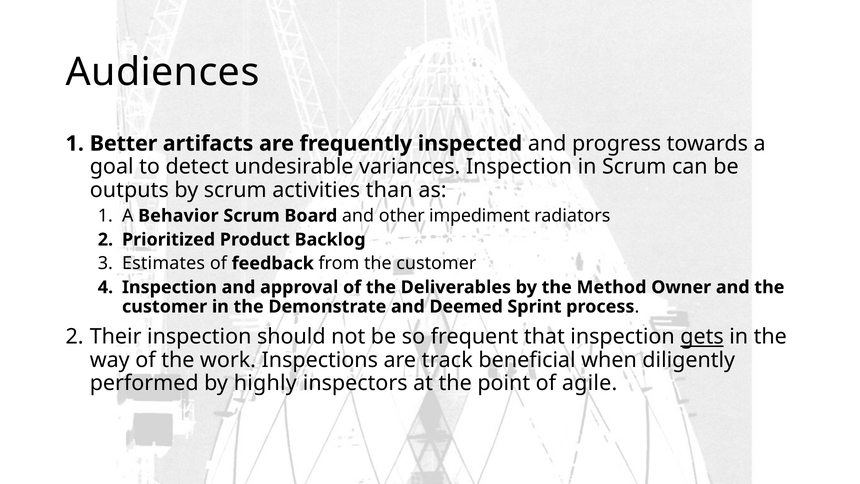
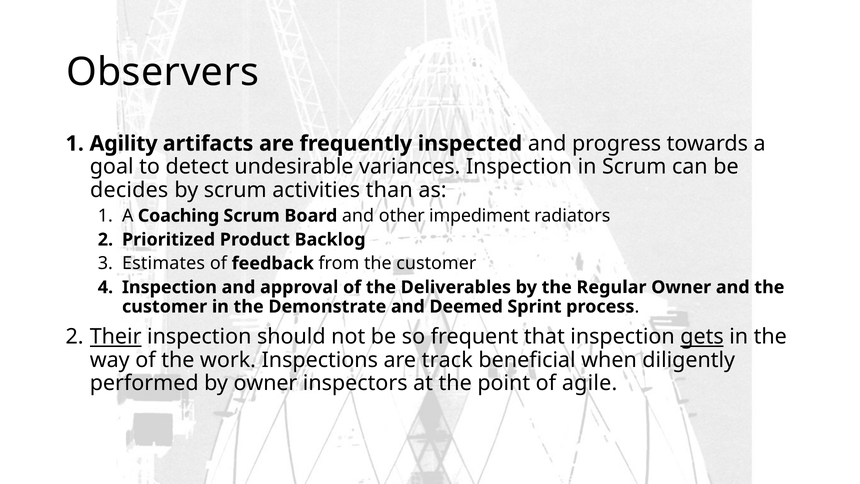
Audiences: Audiences -> Observers
Better: Better -> Agility
outputs: outputs -> decides
Behavior: Behavior -> Coaching
Method: Method -> Regular
Their underline: none -> present
by highly: highly -> owner
